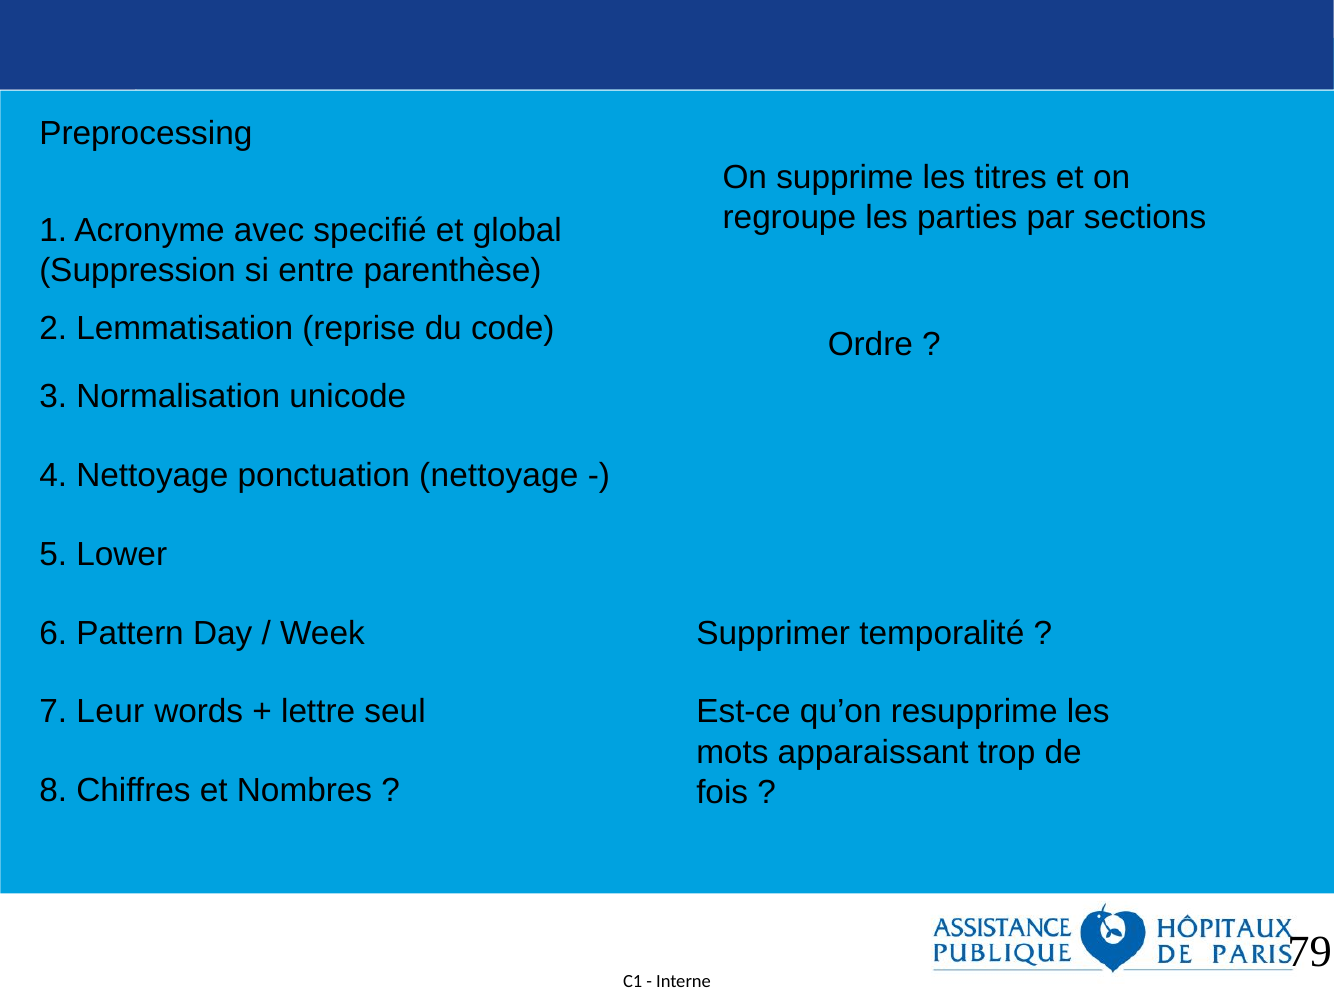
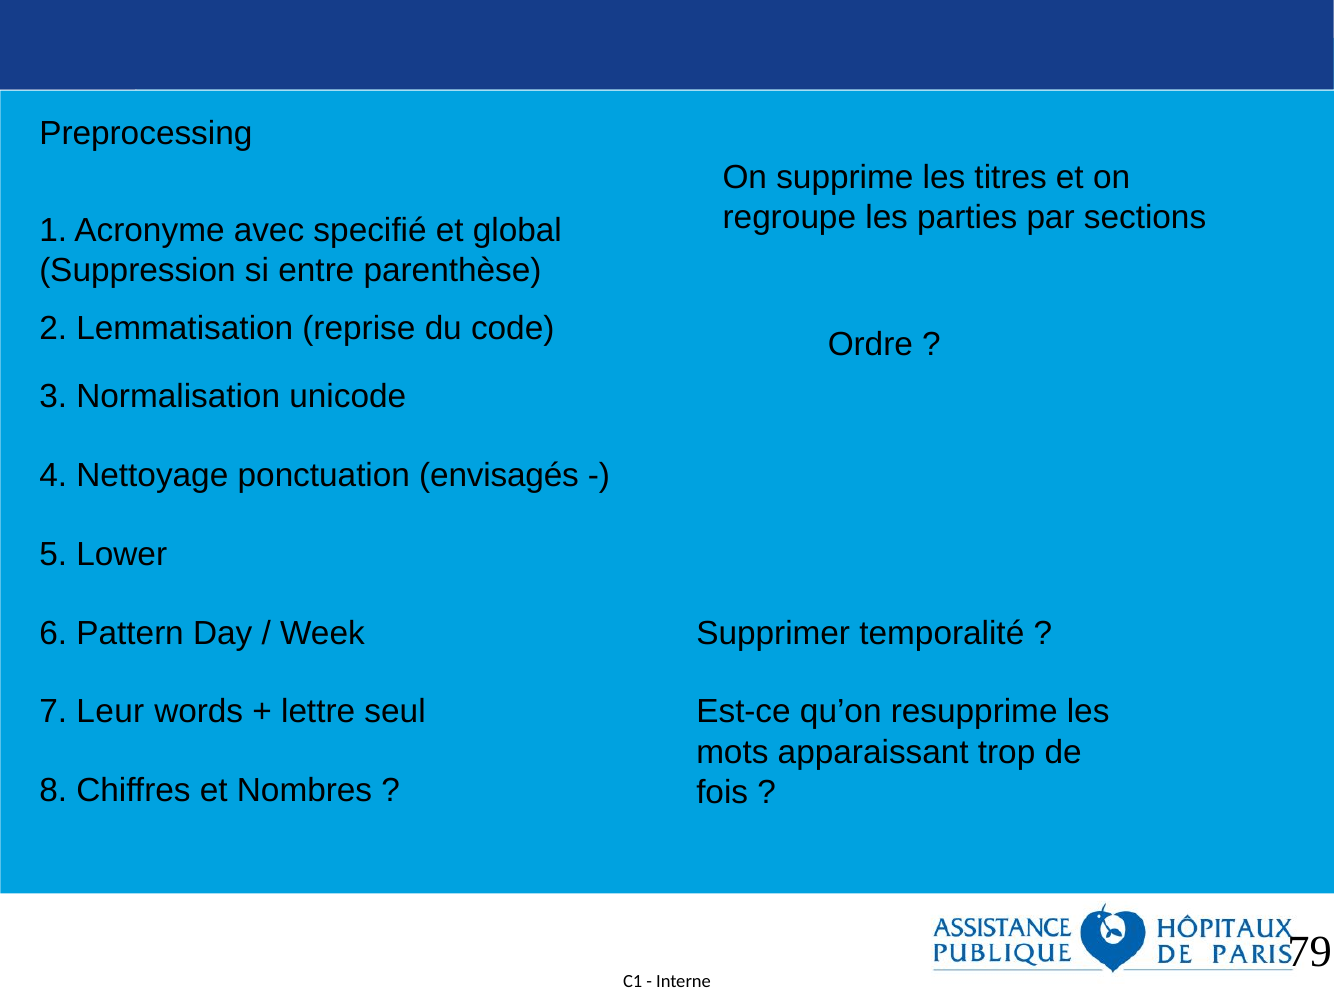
ponctuation nettoyage: nettoyage -> envisagés
